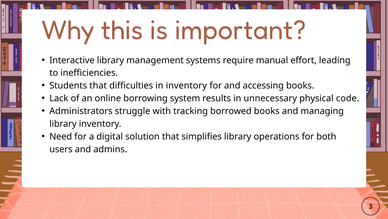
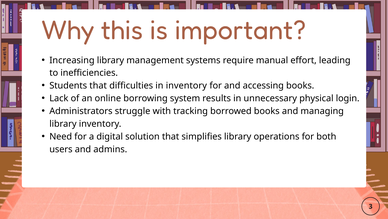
Interactive: Interactive -> Increasing
code: code -> login
